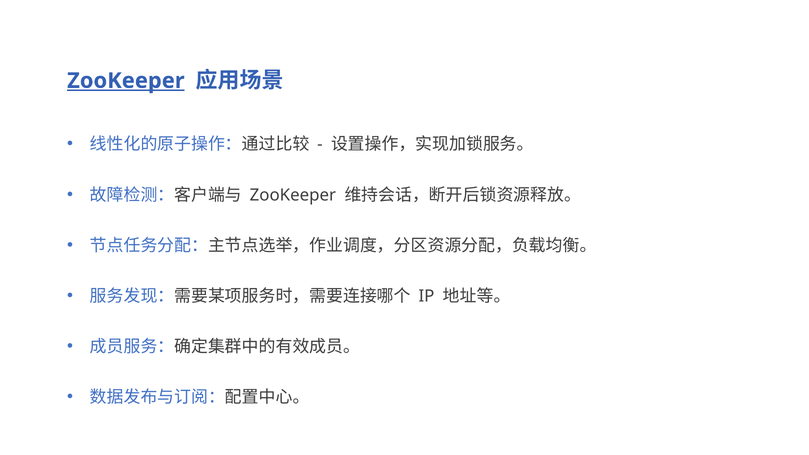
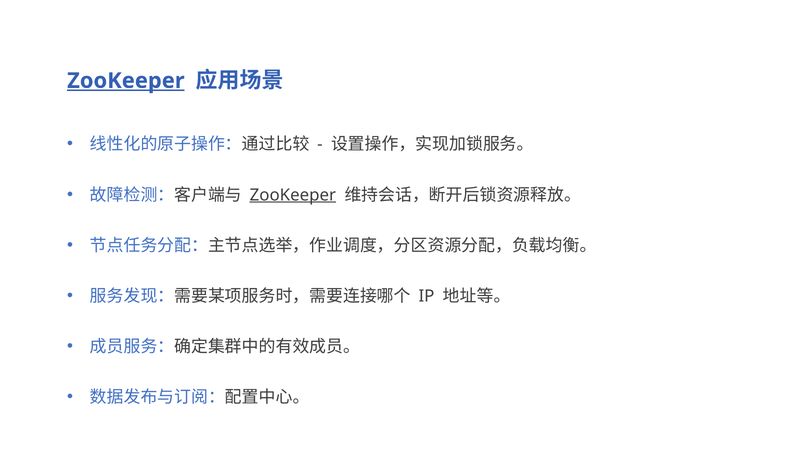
ZooKeeper at (293, 195) underline: none -> present
